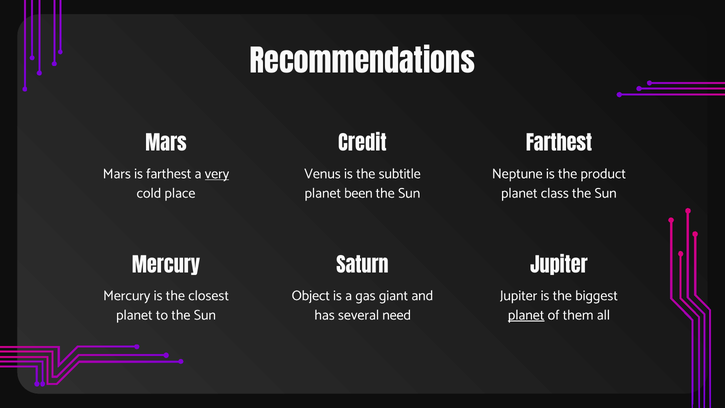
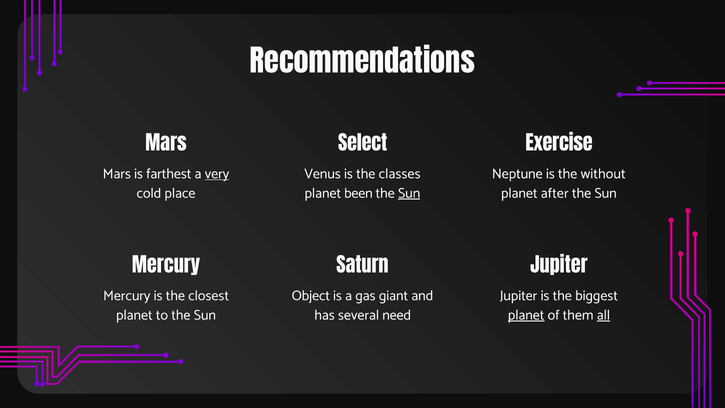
Credit: Credit -> Select
Farthest at (559, 144): Farthest -> Exercise
subtitle: subtitle -> classes
product: product -> without
Sun at (409, 193) underline: none -> present
class: class -> after
all underline: none -> present
